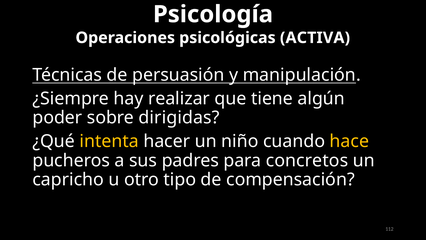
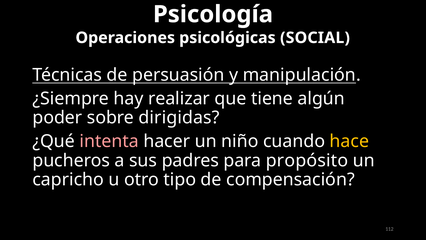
ACTIVA: ACTIVA -> SOCIAL
intenta colour: yellow -> pink
concretos: concretos -> propósito
